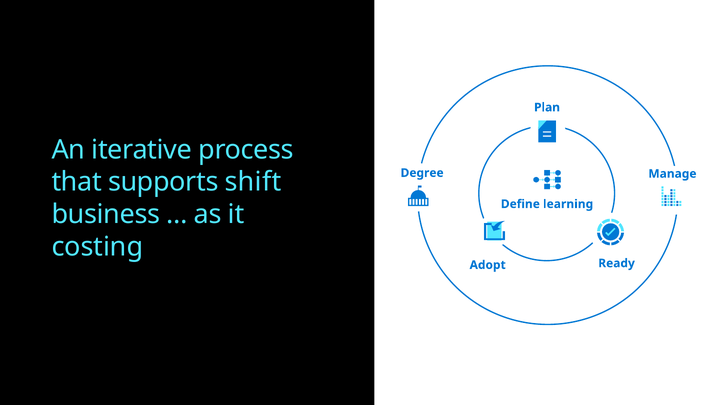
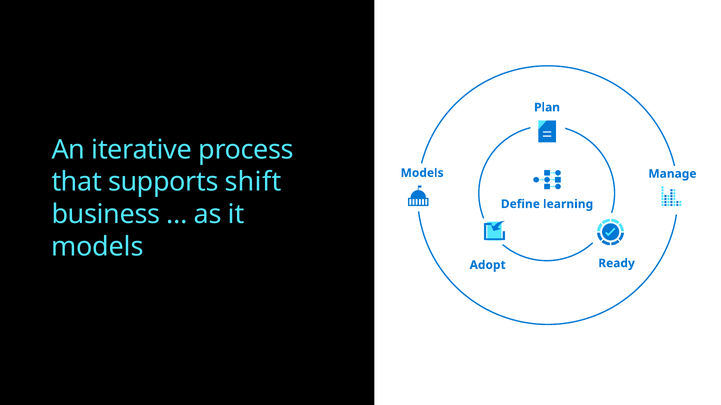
Degree at (422, 173): Degree -> Models
costing at (97, 247): costing -> models
